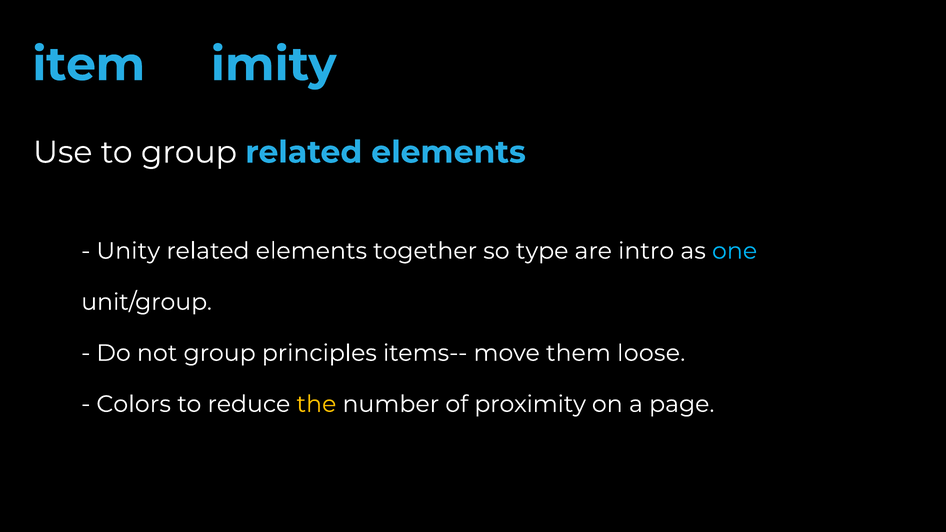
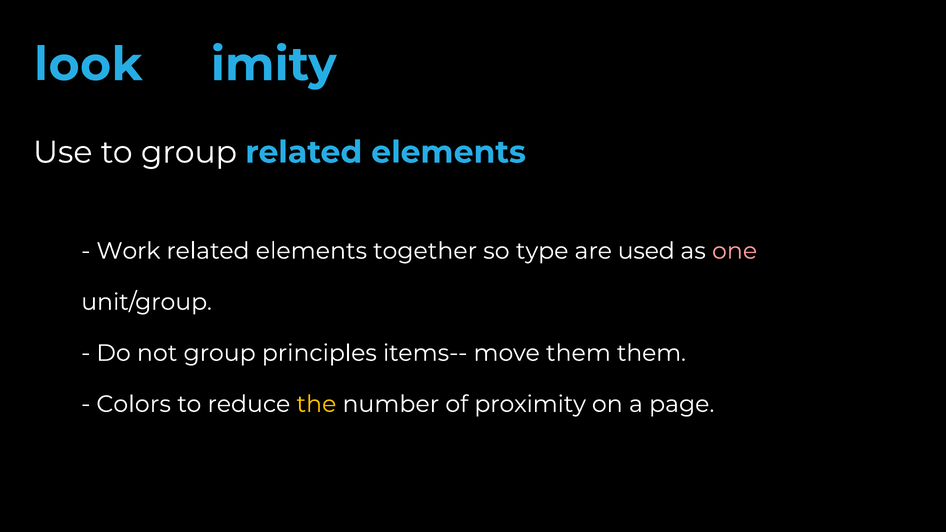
item: item -> look
Unity: Unity -> Work
intro: intro -> used
one colour: light blue -> pink
them loose: loose -> them
